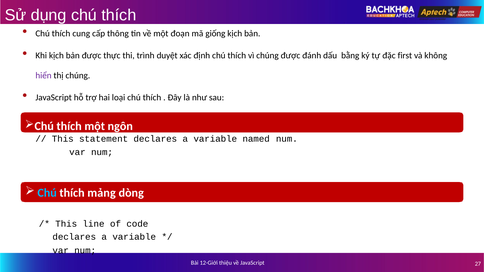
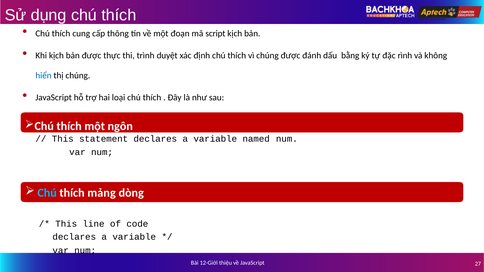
giống: giống -> script
first: first -> rình
hiển colour: purple -> blue
